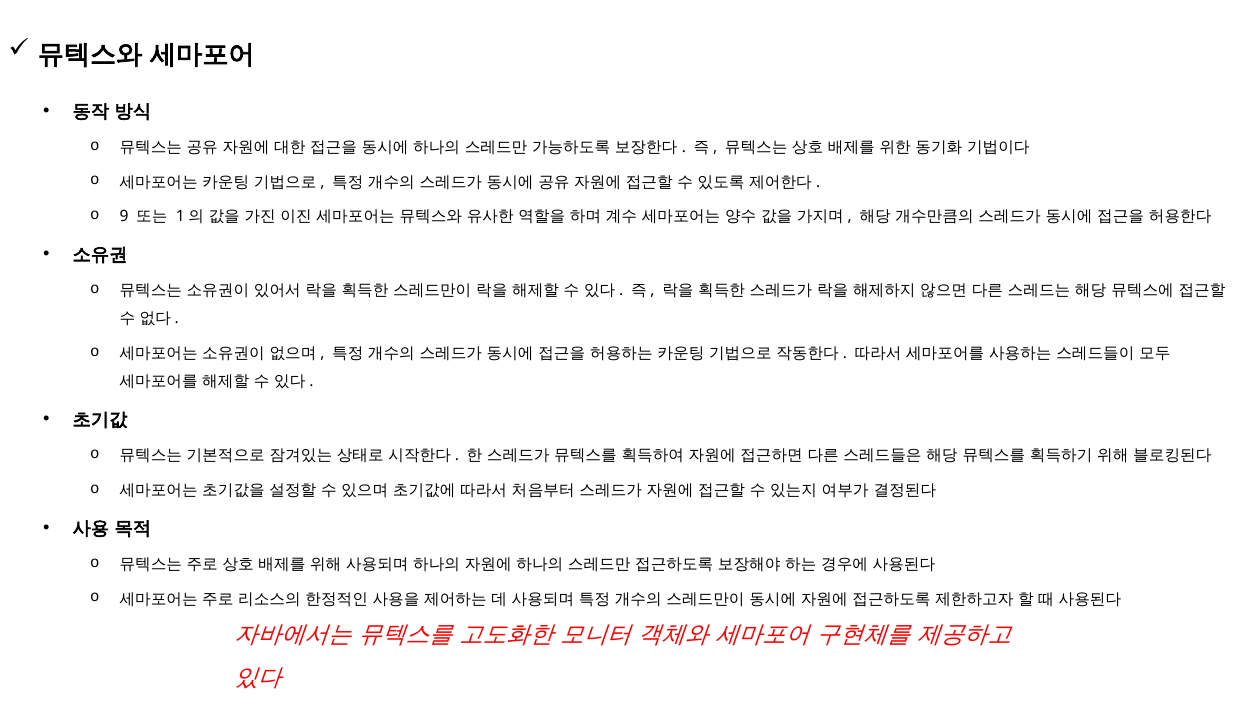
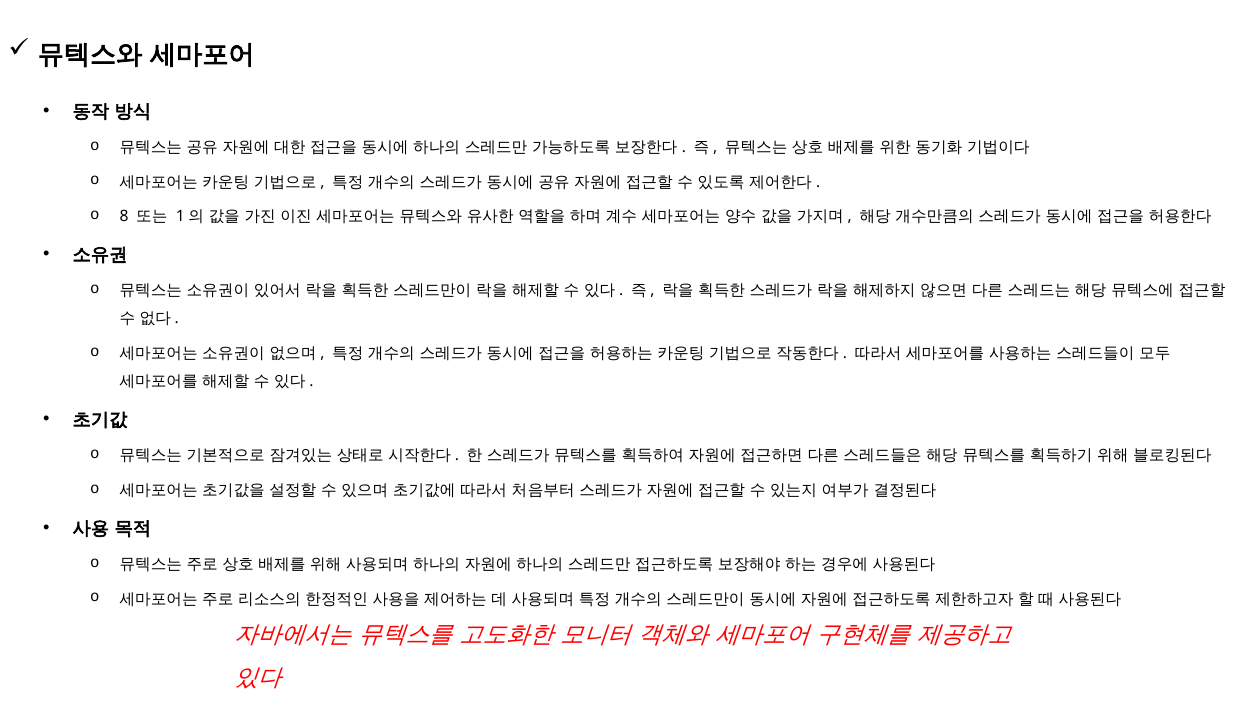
9: 9 -> 8
